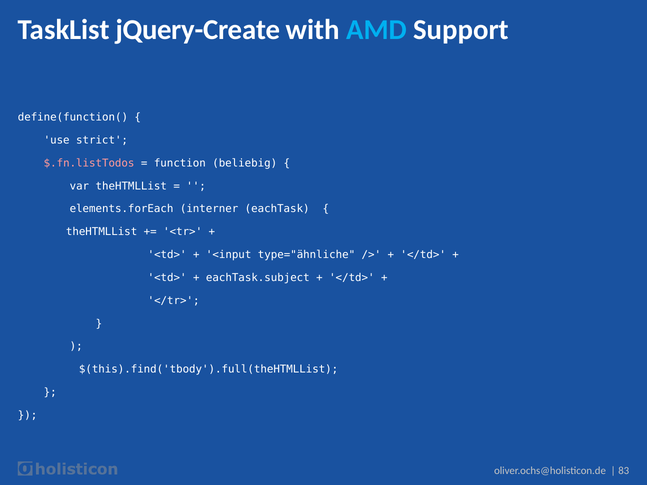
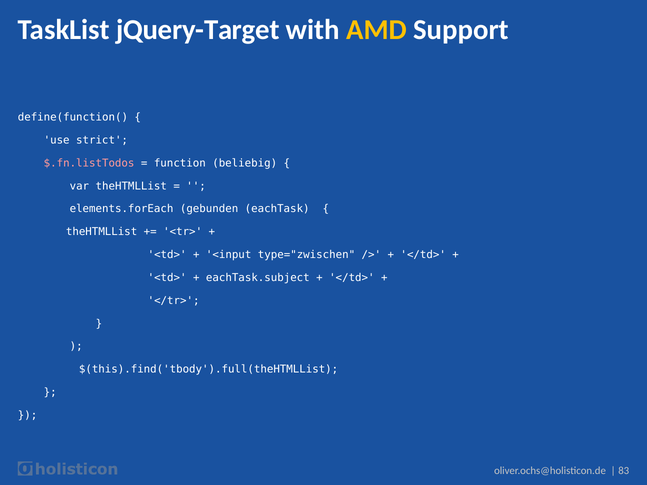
jQuery-Create: jQuery-Create -> jQuery-Target
AMD colour: light blue -> yellow
interner: interner -> gebunden
type="ähnliche: type="ähnliche -> type="zwischen
